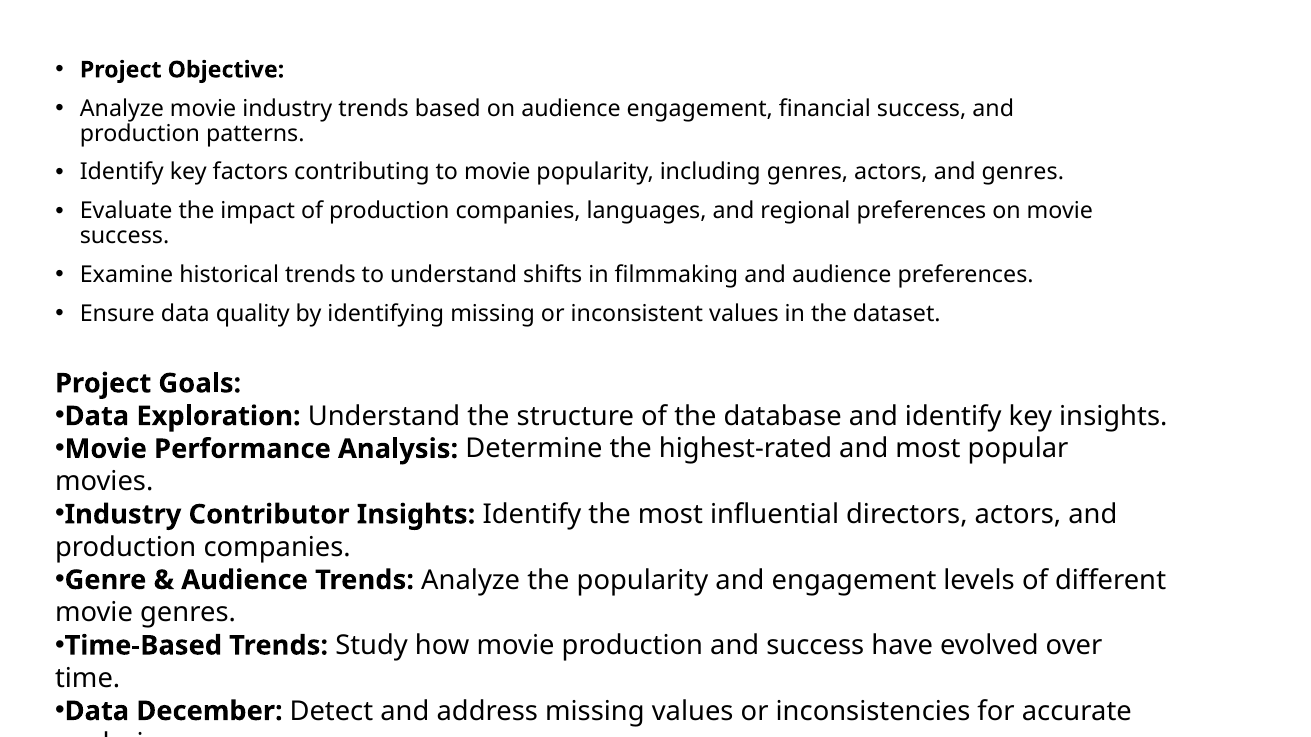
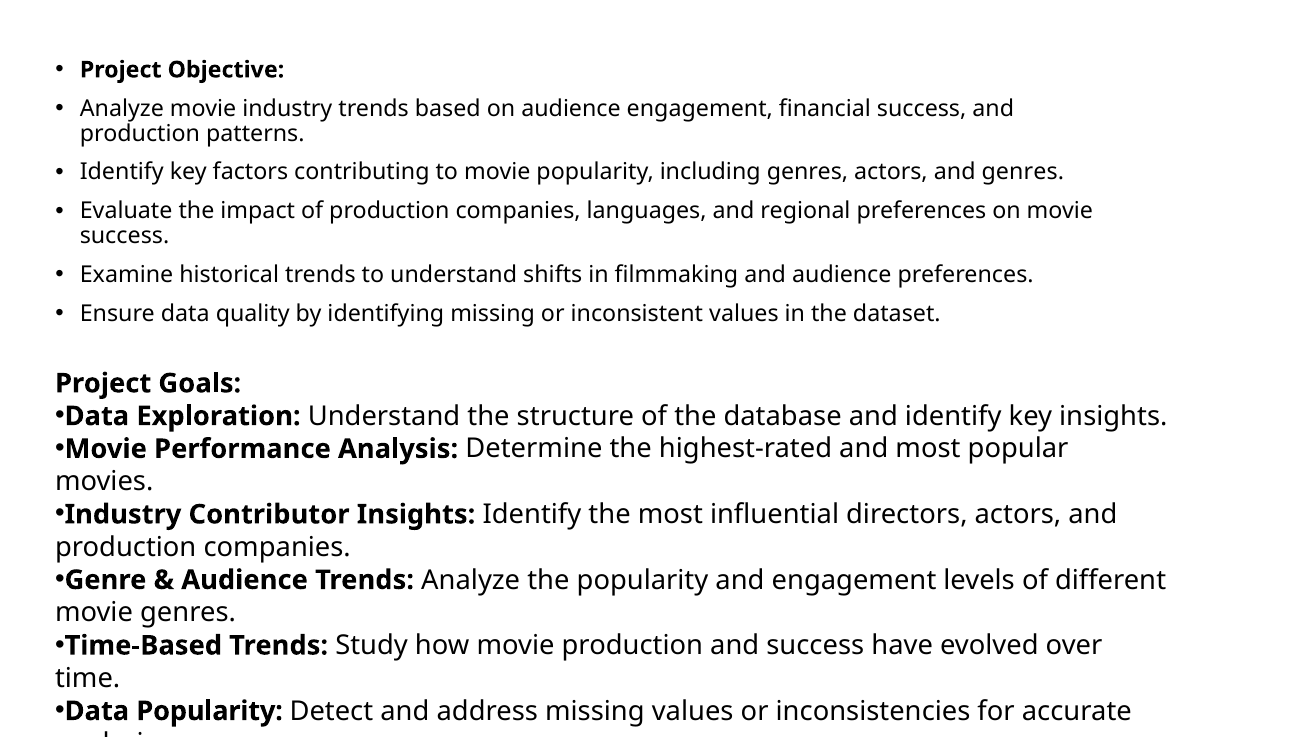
Data December: December -> Popularity
